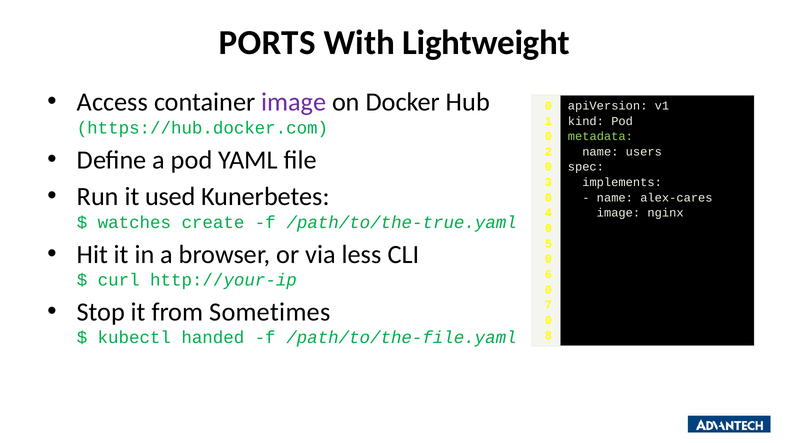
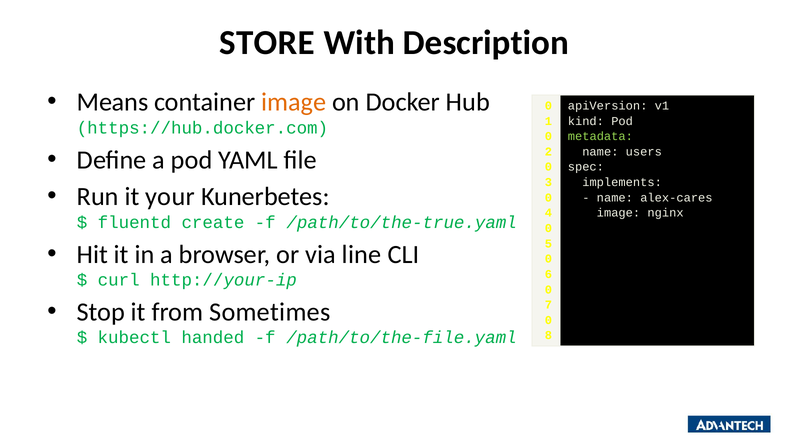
PORTS: PORTS -> STORE
Lightweight: Lightweight -> Description
Access: Access -> Means
image at (294, 102) colour: purple -> orange
used: used -> your
watches: watches -> fluentd
less: less -> line
